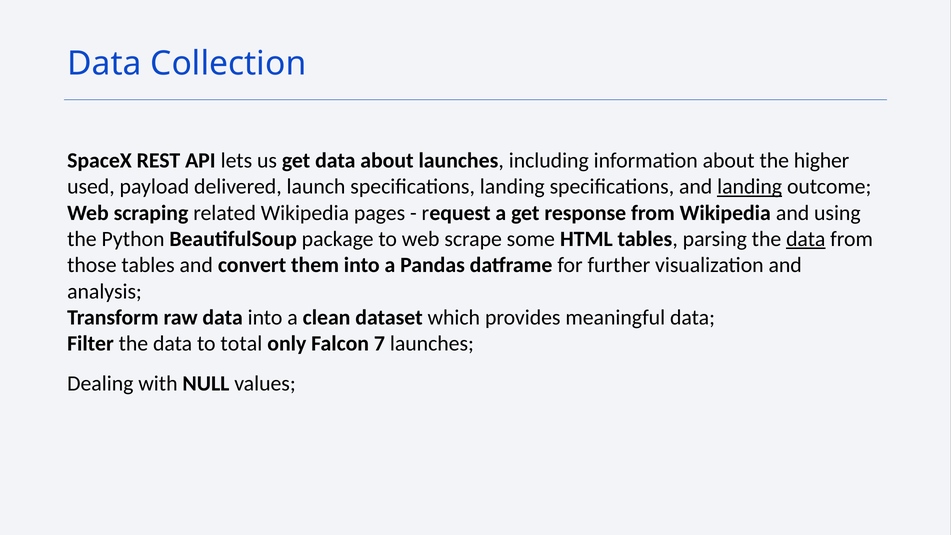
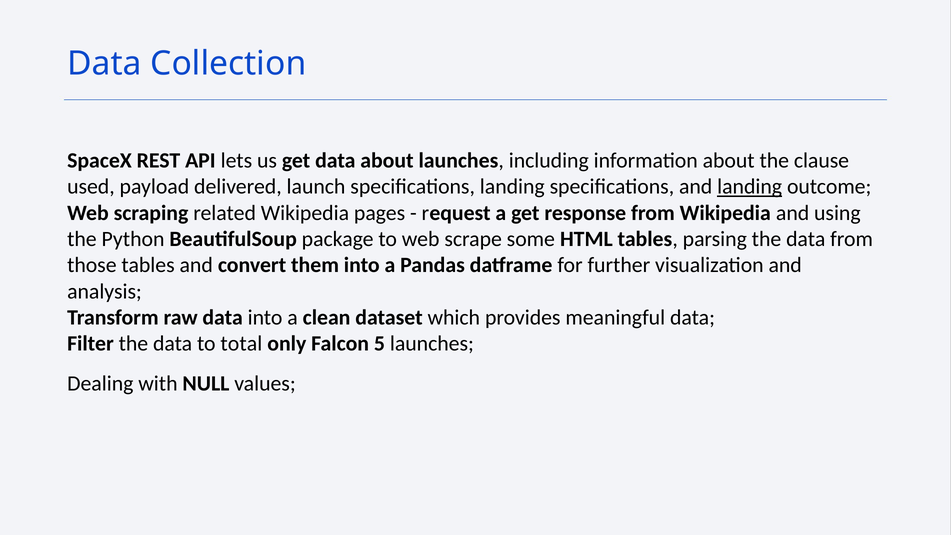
higher: higher -> clause
data at (806, 239) underline: present -> none
7: 7 -> 5
